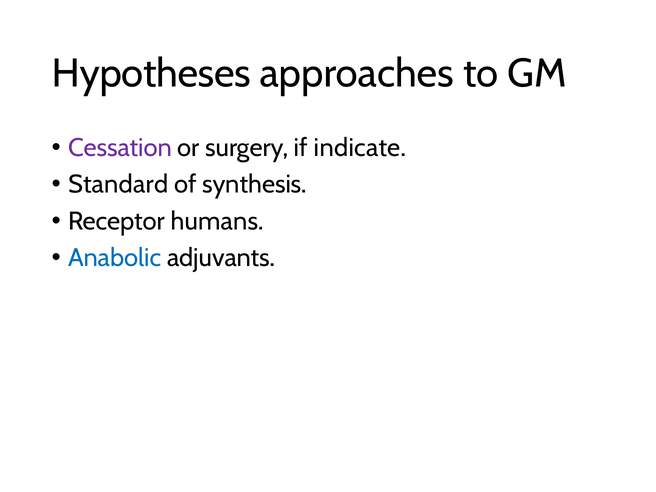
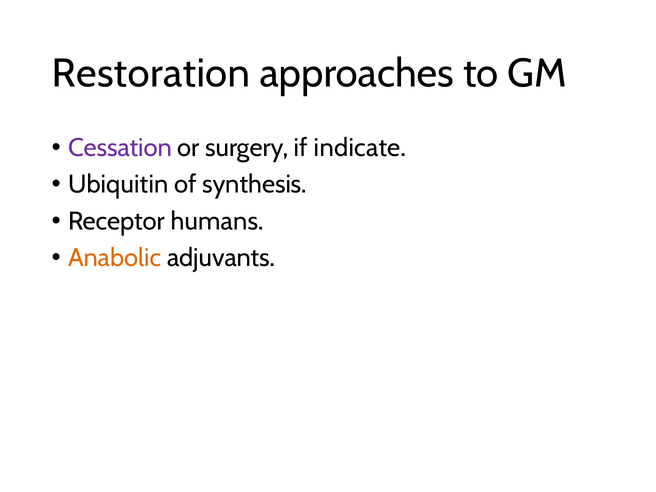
Hypotheses: Hypotheses -> Restoration
Standard: Standard -> Ubiquitin
Anabolic colour: blue -> orange
